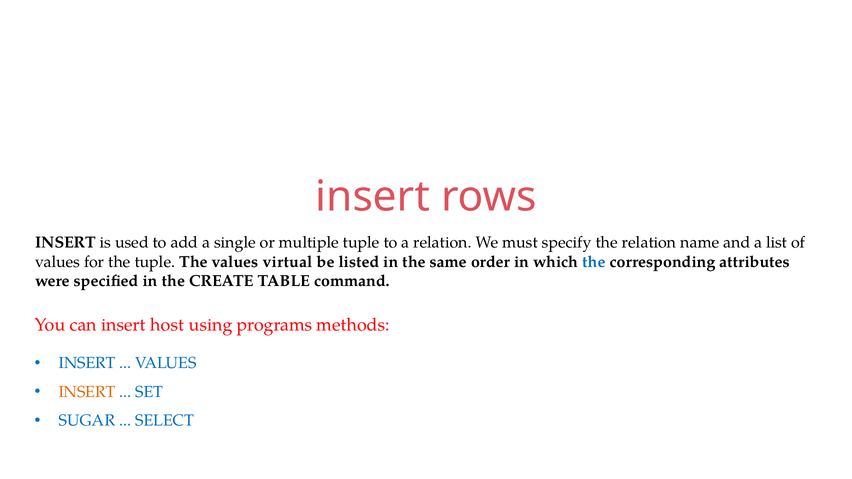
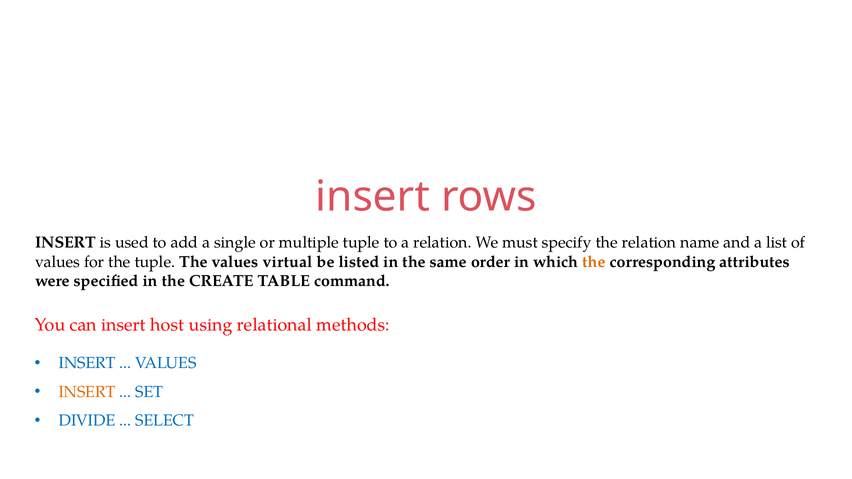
the at (594, 262) colour: blue -> orange
programs: programs -> relational
SUGAR: SUGAR -> DIVIDE
